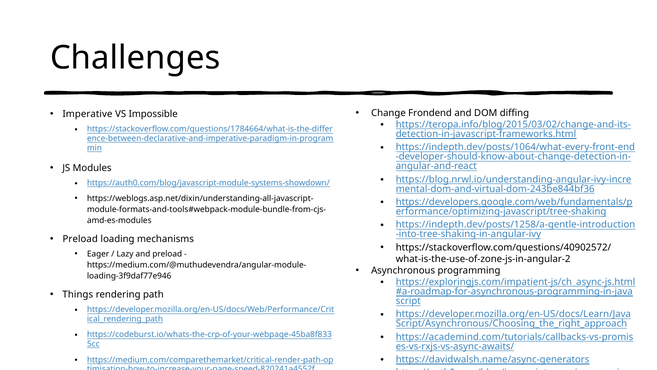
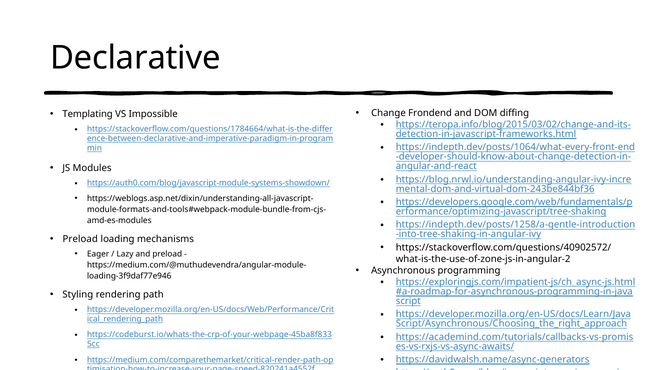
Challenges: Challenges -> Declarative
Imperative: Imperative -> Templating
Things: Things -> Styling
